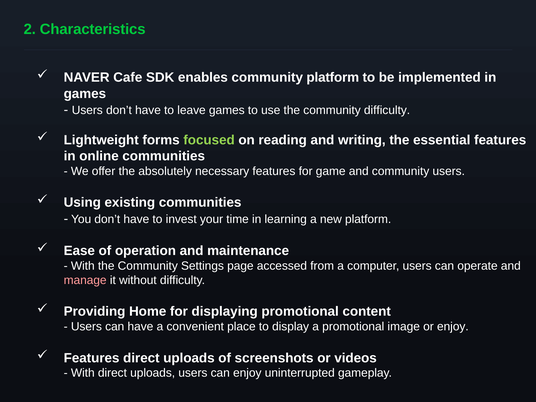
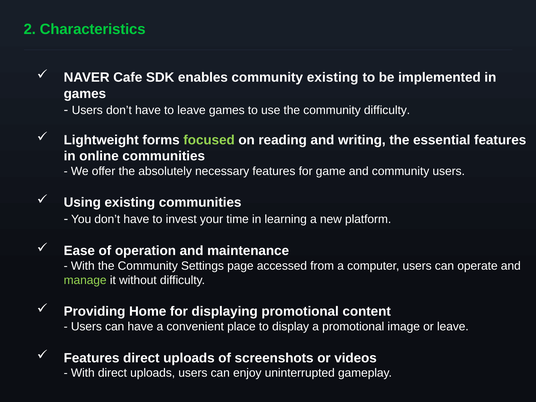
community platform: platform -> existing
manage colour: pink -> light green
or enjoy: enjoy -> leave
